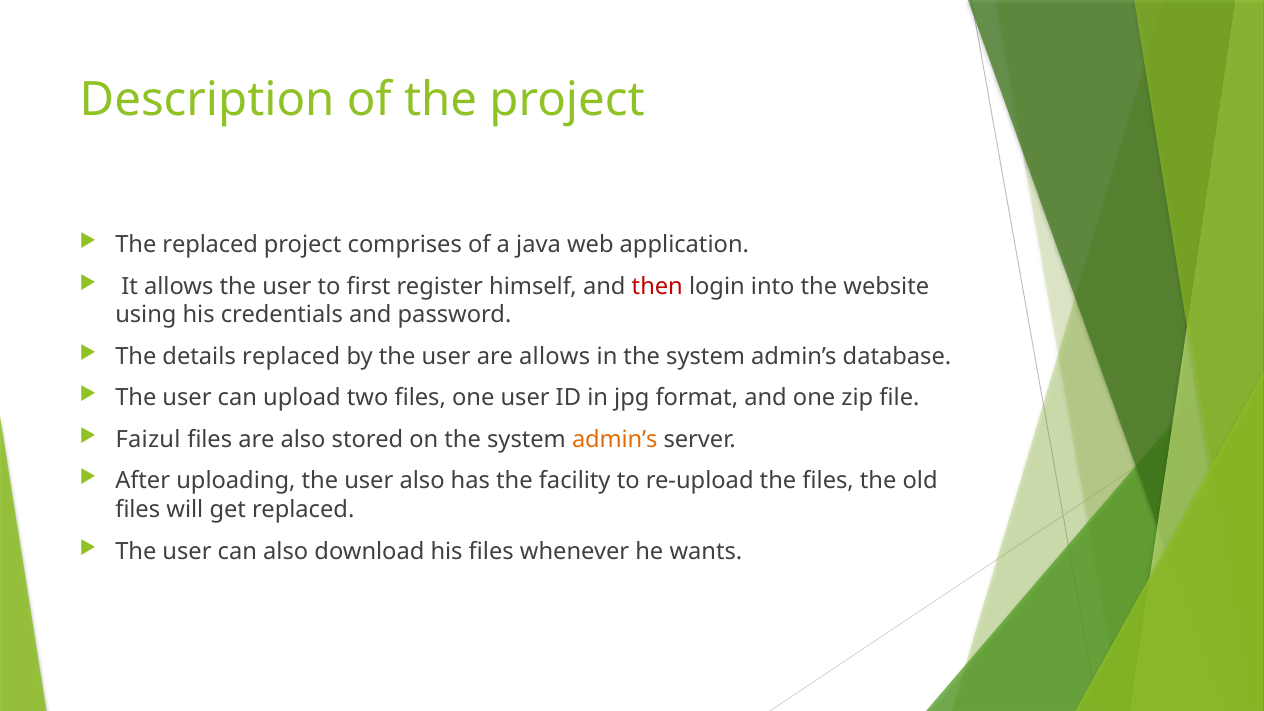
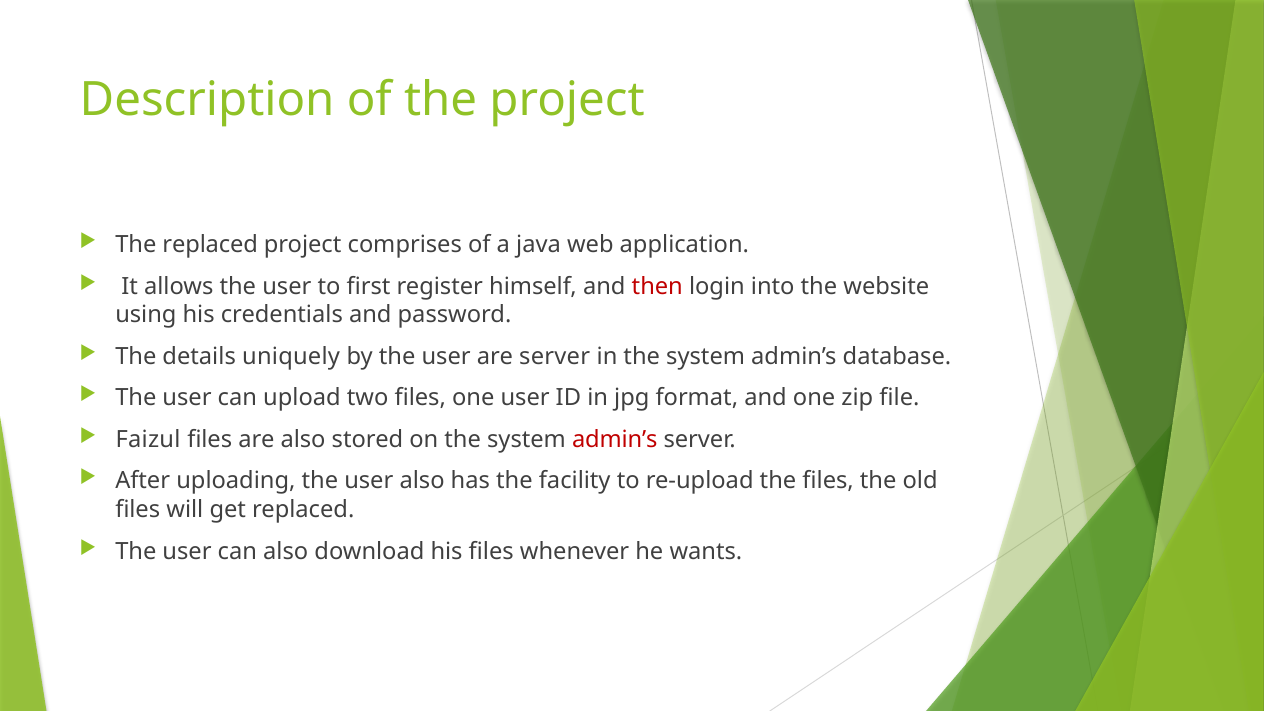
details replaced: replaced -> uniquely
are allows: allows -> server
admin’s at (615, 440) colour: orange -> red
